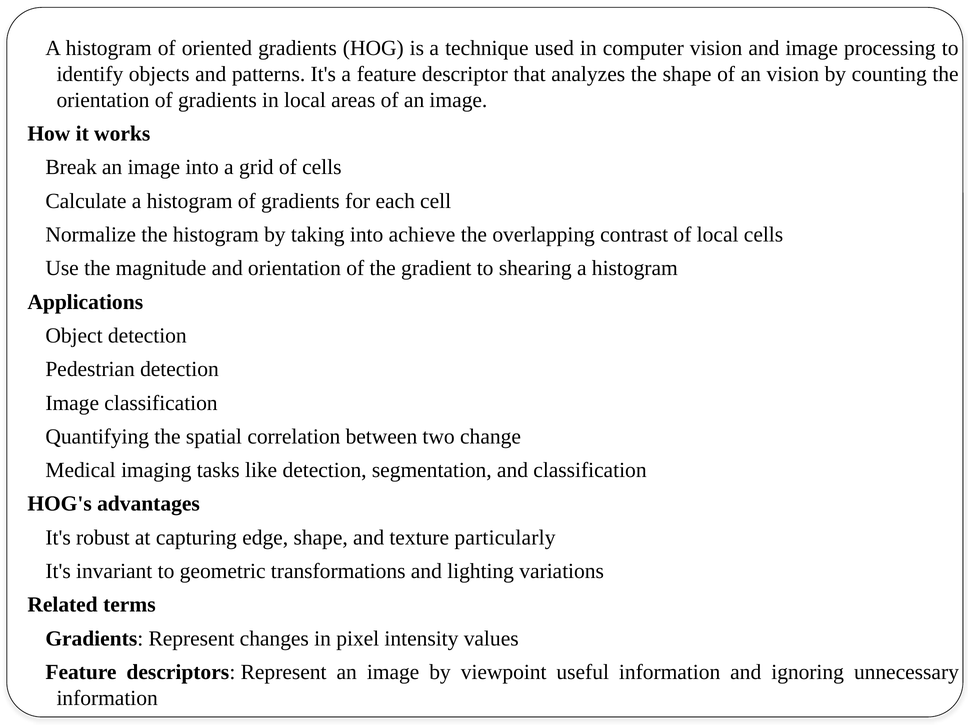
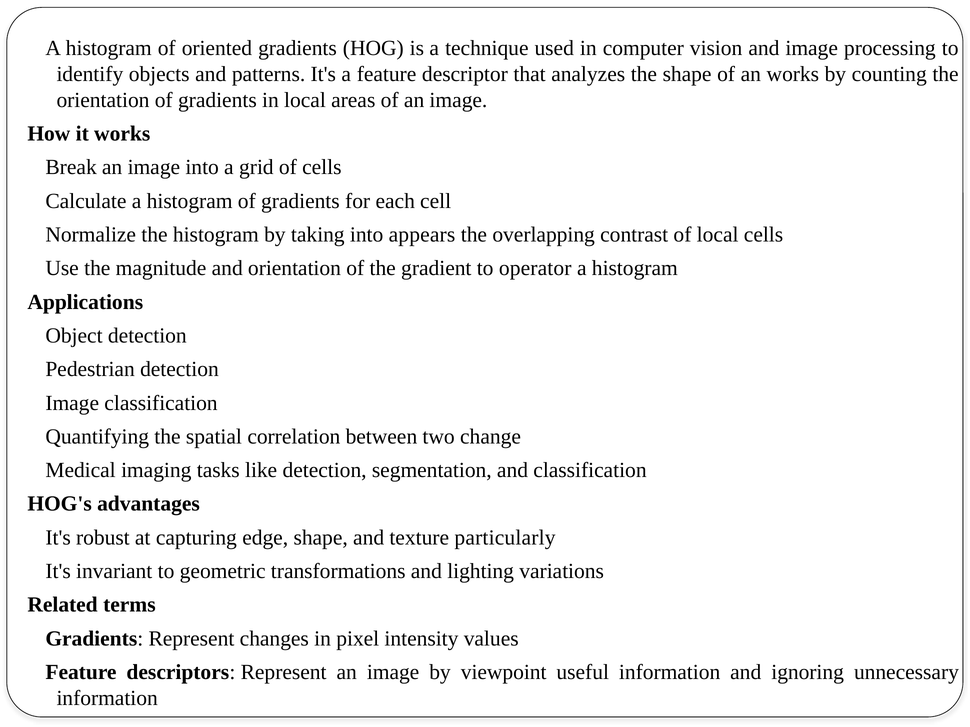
an vision: vision -> works
achieve: achieve -> appears
shearing: shearing -> operator
